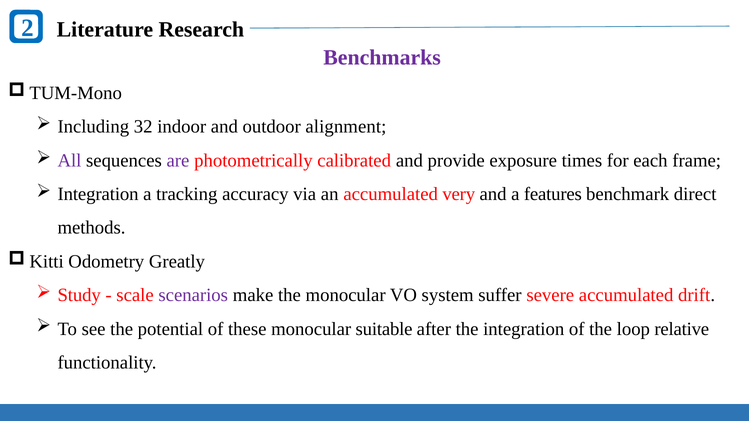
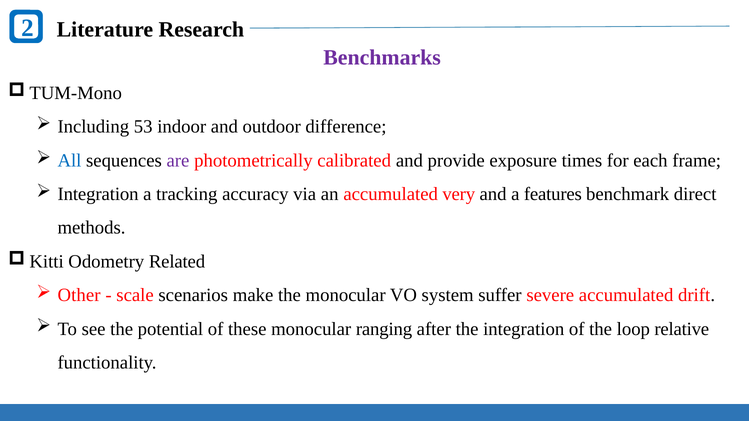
32: 32 -> 53
alignment: alignment -> difference
All colour: purple -> blue
Greatly: Greatly -> Related
Study: Study -> Other
scenarios colour: purple -> black
suitable: suitable -> ranging
